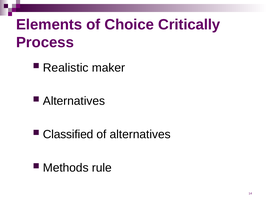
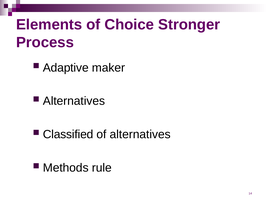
Critically: Critically -> Stronger
Realistic: Realistic -> Adaptive
